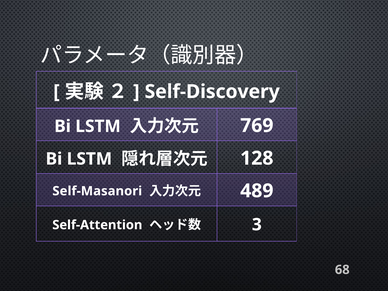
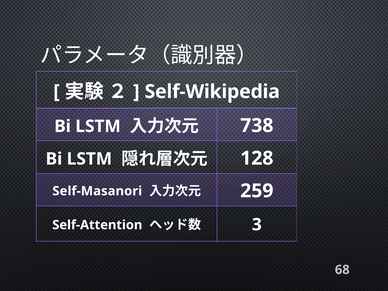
Self-Discovery: Self-Discovery -> Self-Wikipedia
769: 769 -> 738
489: 489 -> 259
